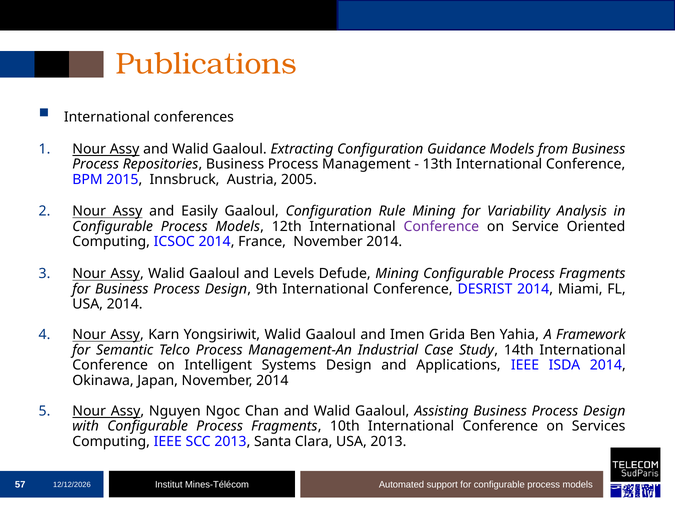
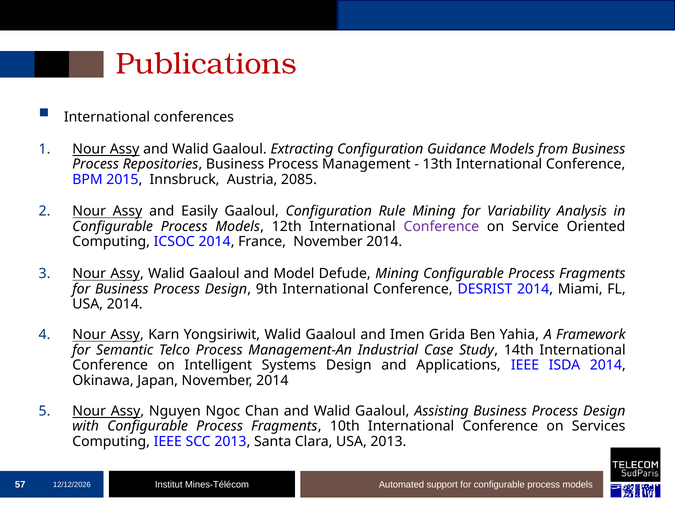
Publications colour: orange -> red
2005: 2005 -> 2085
Levels: Levels -> Model
